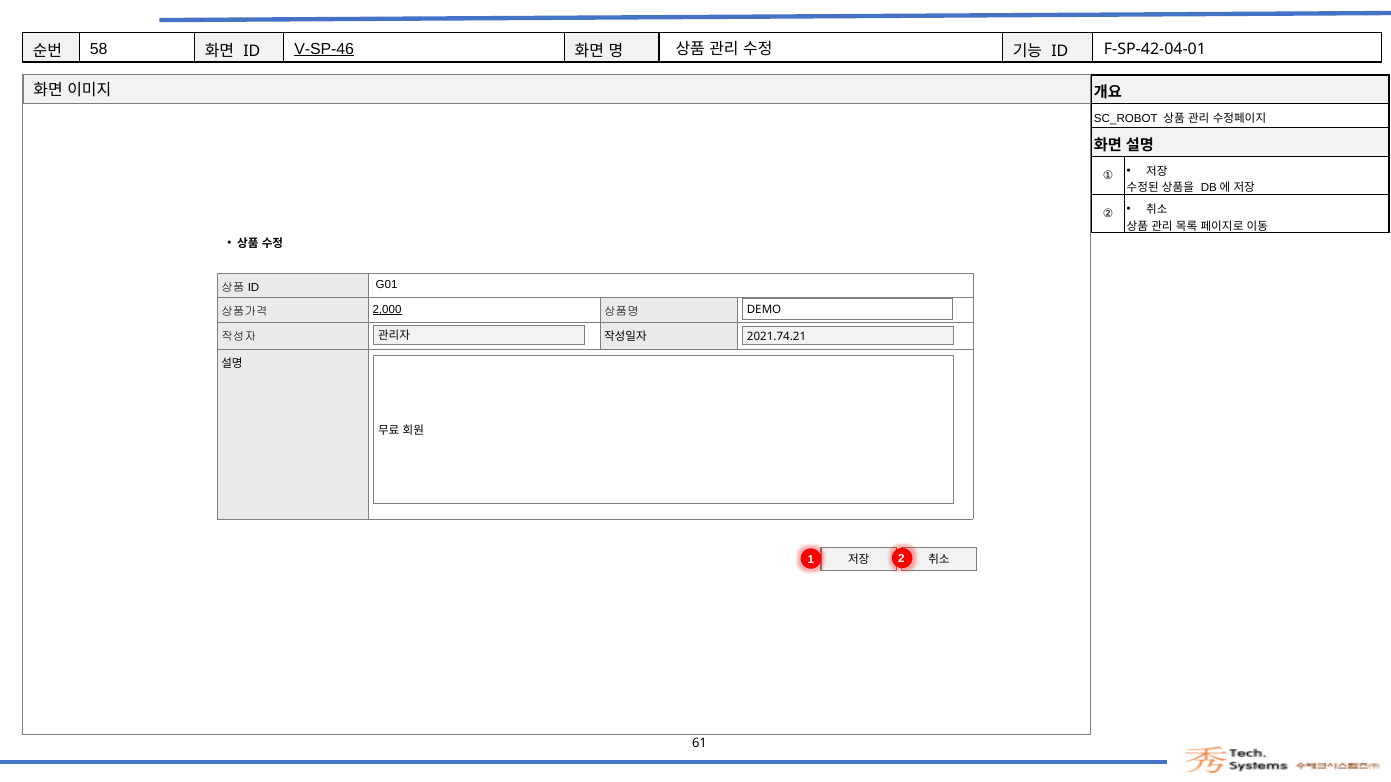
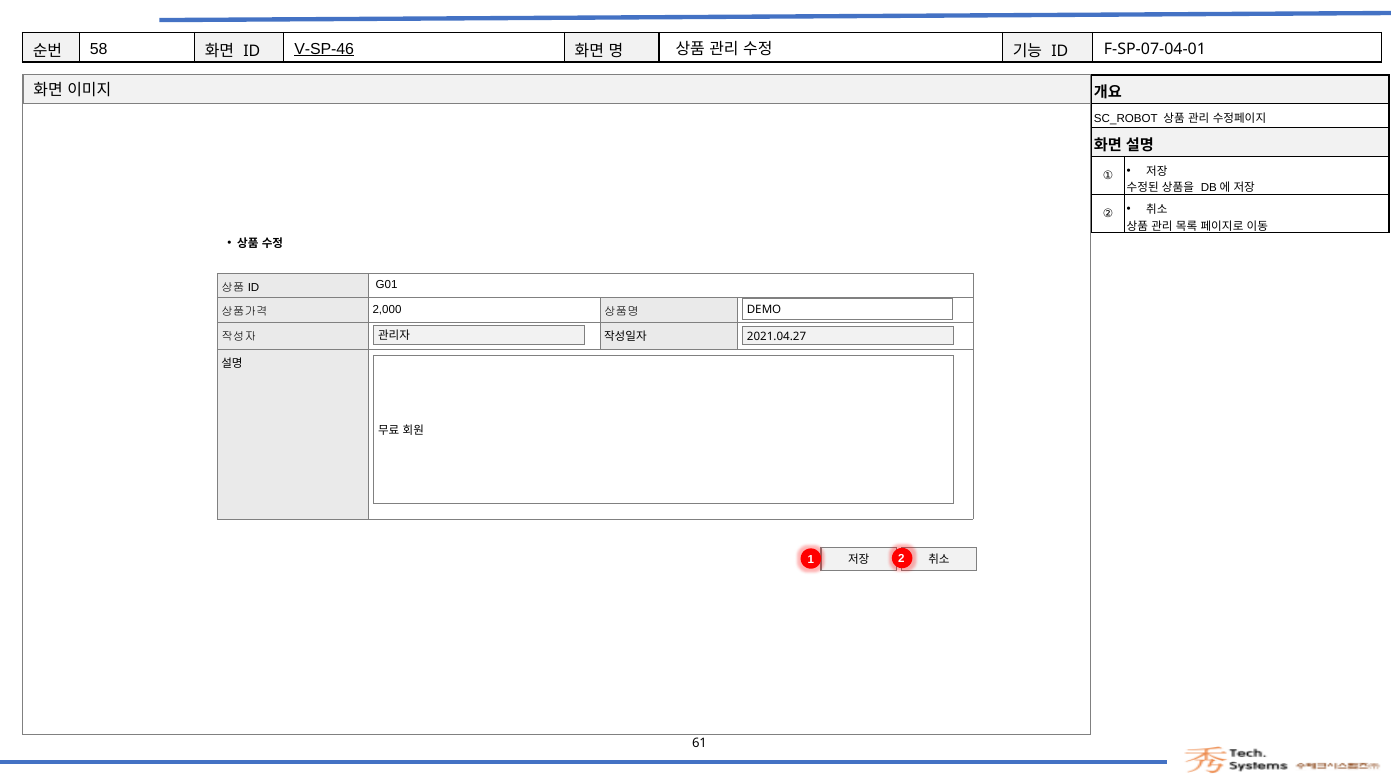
F-SP-42-04-01: F-SP-42-04-01 -> F-SP-07-04-01
2,000 underline: present -> none
2021.74.21: 2021.74.21 -> 2021.04.27
